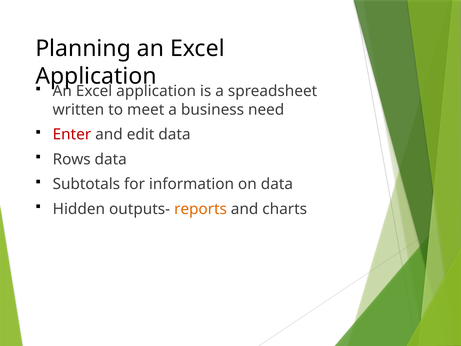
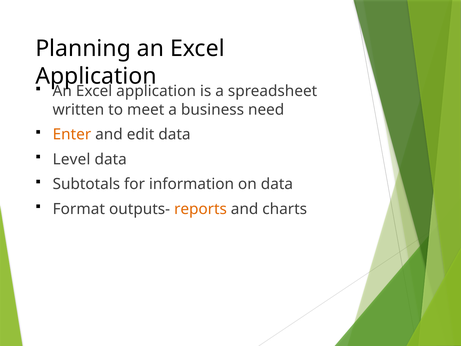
Enter colour: red -> orange
Rows: Rows -> Level
Hidden: Hidden -> Format
